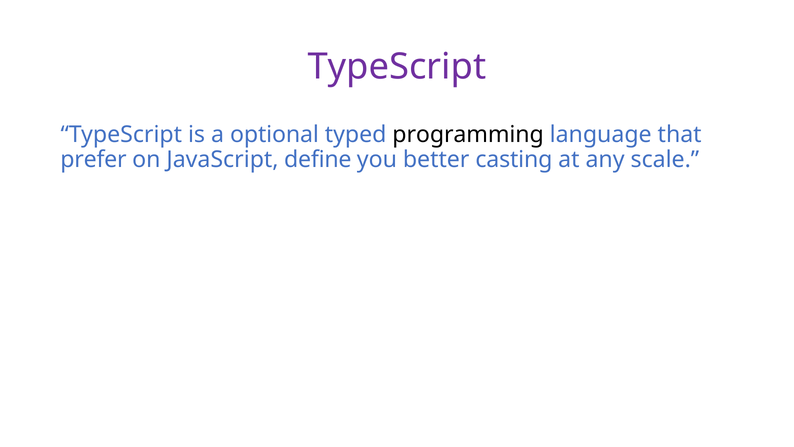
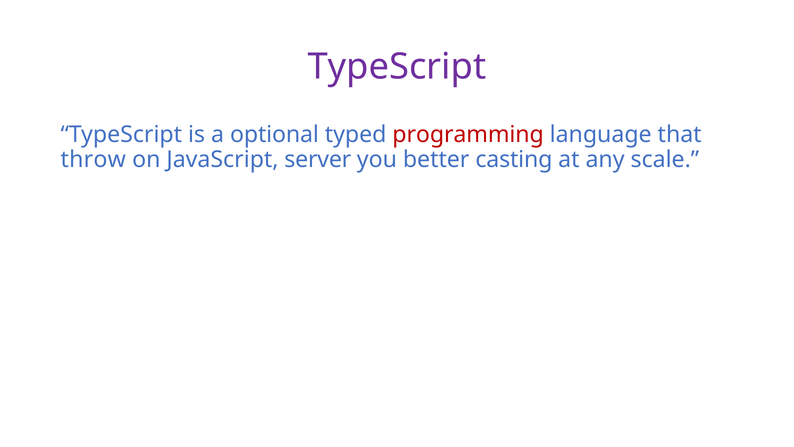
programming colour: black -> red
prefer: prefer -> throw
define: define -> server
